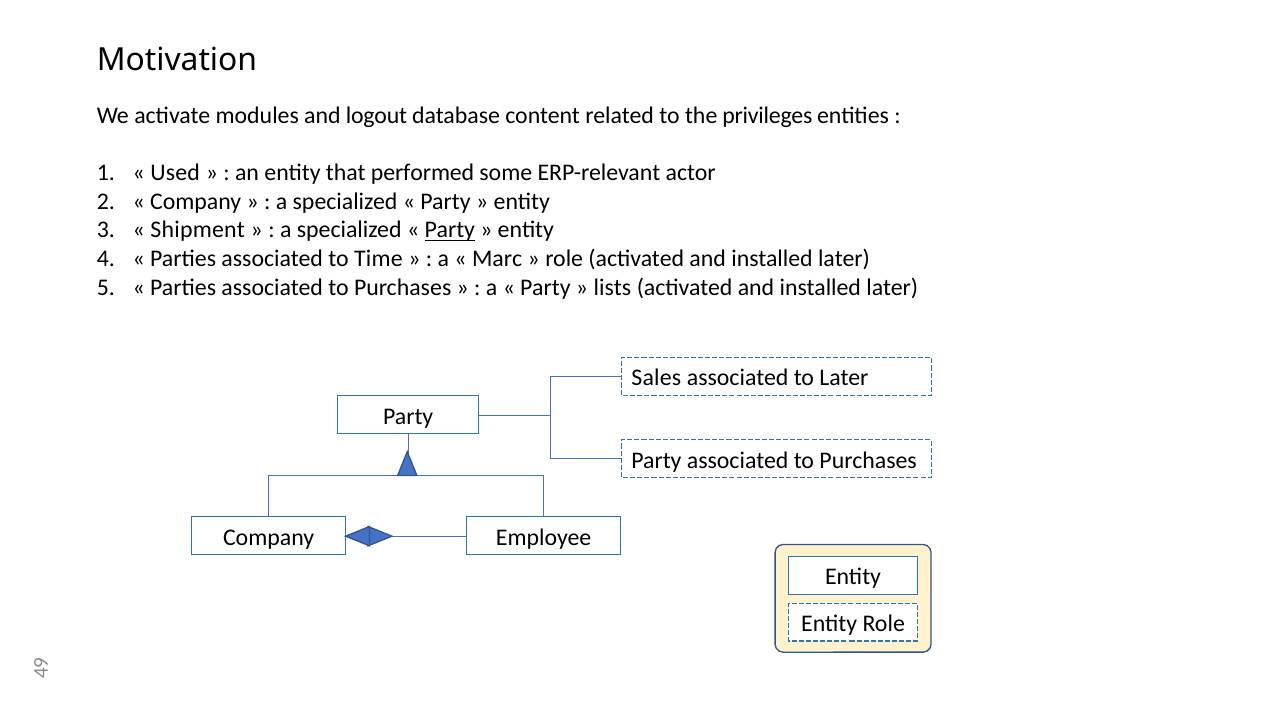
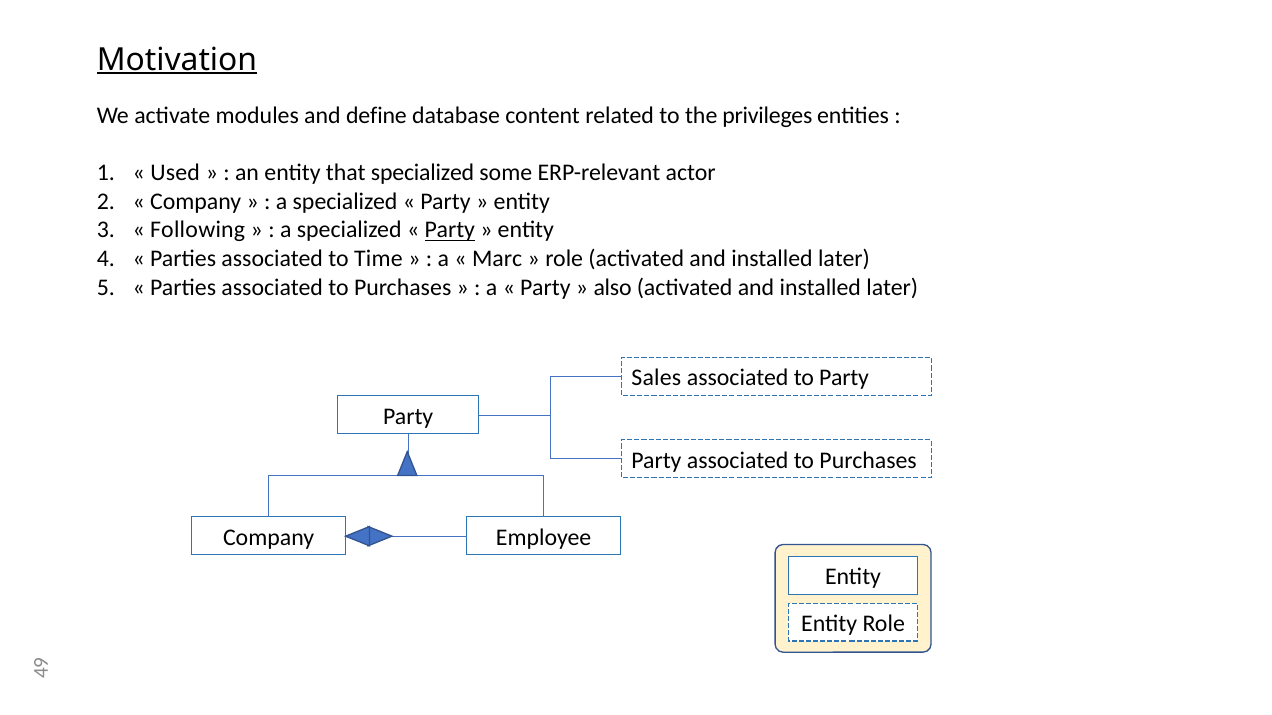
Motivation underline: none -> present
logout: logout -> define
that performed: performed -> specialized
Shipment: Shipment -> Following
lists: lists -> also
to Later: Later -> Party
